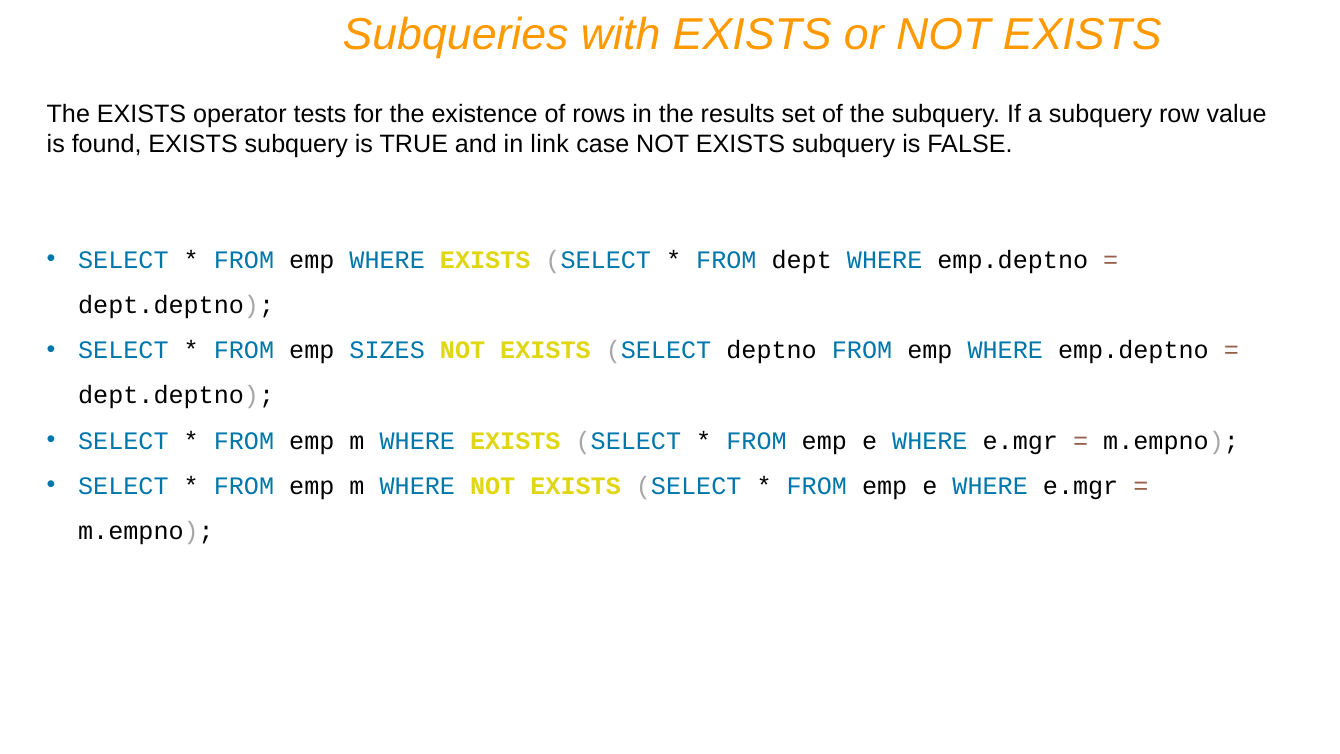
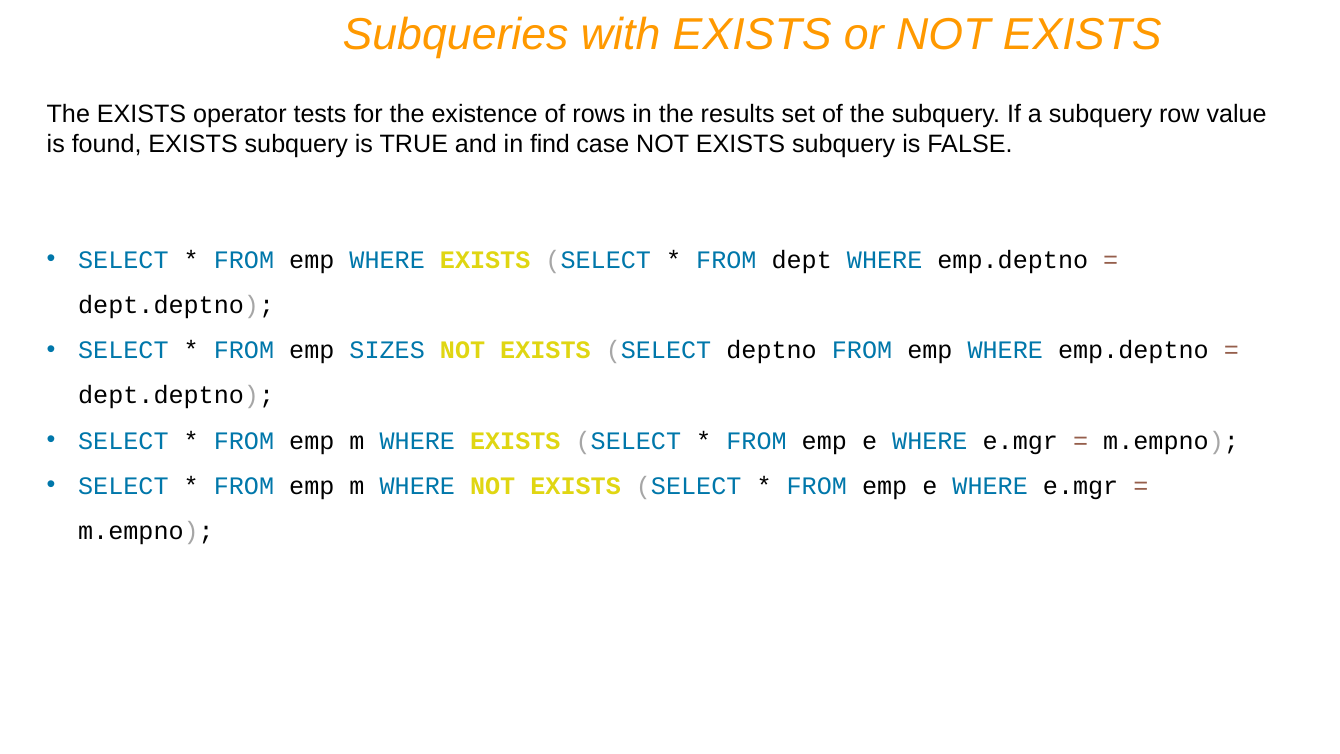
link: link -> find
